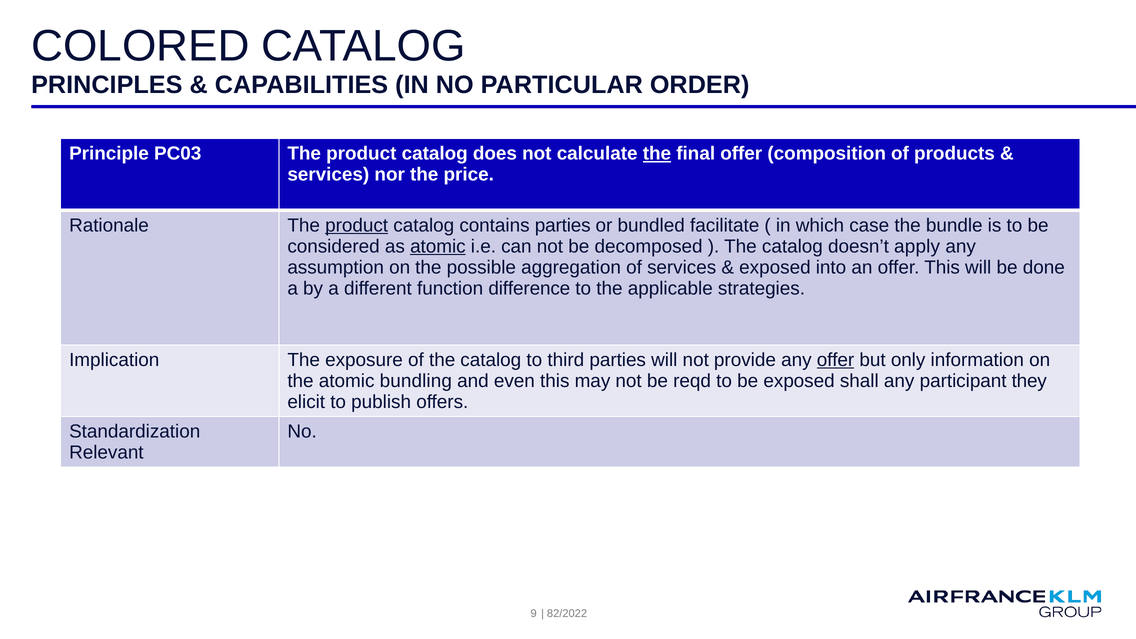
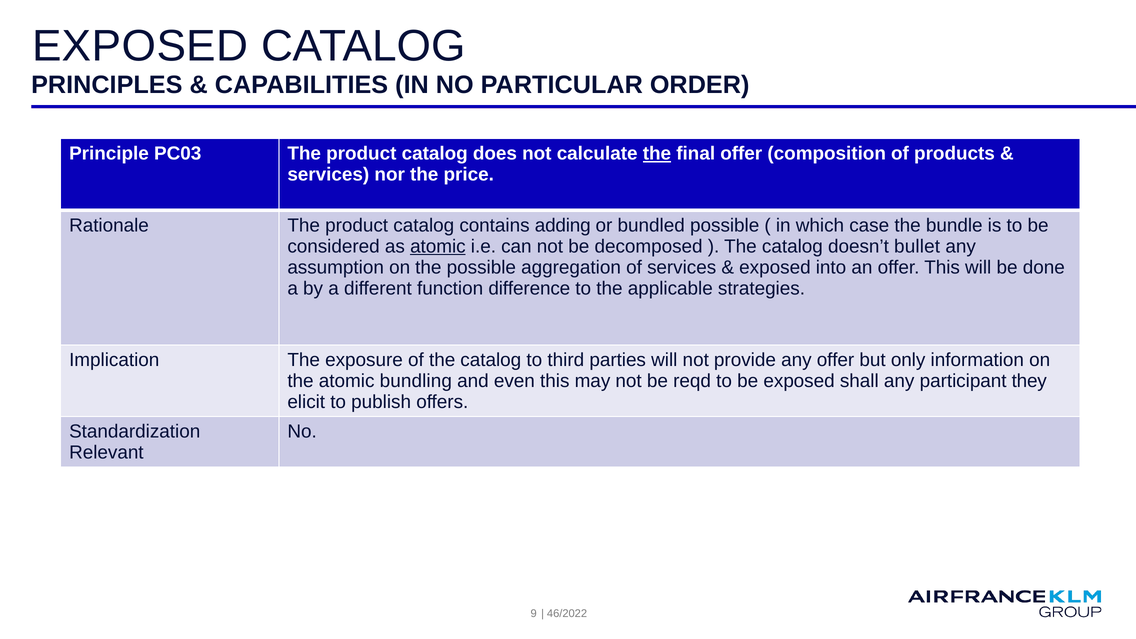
COLORED at (140, 46): COLORED -> EXPOSED
product at (357, 225) underline: present -> none
contains parties: parties -> adding
bundled facilitate: facilitate -> possible
apply: apply -> bullet
offer at (835, 360) underline: present -> none
82/2022: 82/2022 -> 46/2022
